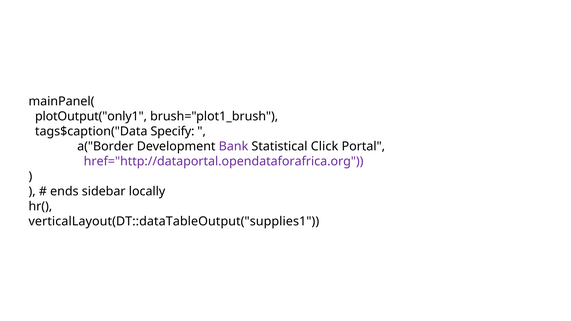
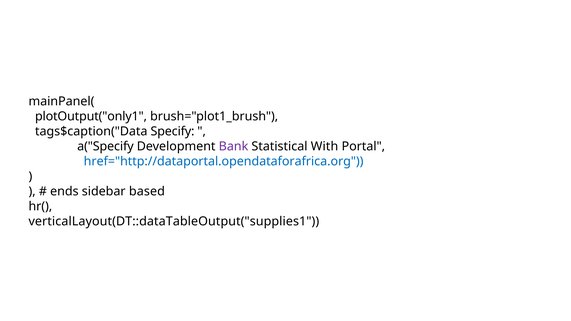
a("Border: a("Border -> a("Specify
Click: Click -> With
href="http://dataportal.opendataforafrica.org colour: purple -> blue
locally: locally -> based
